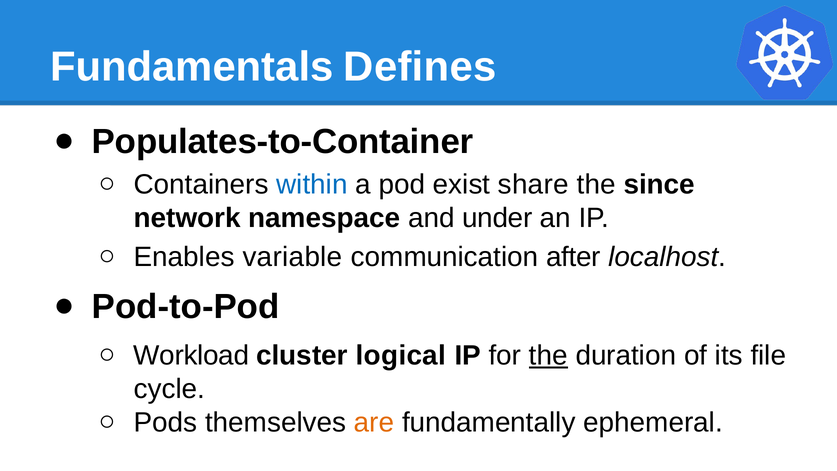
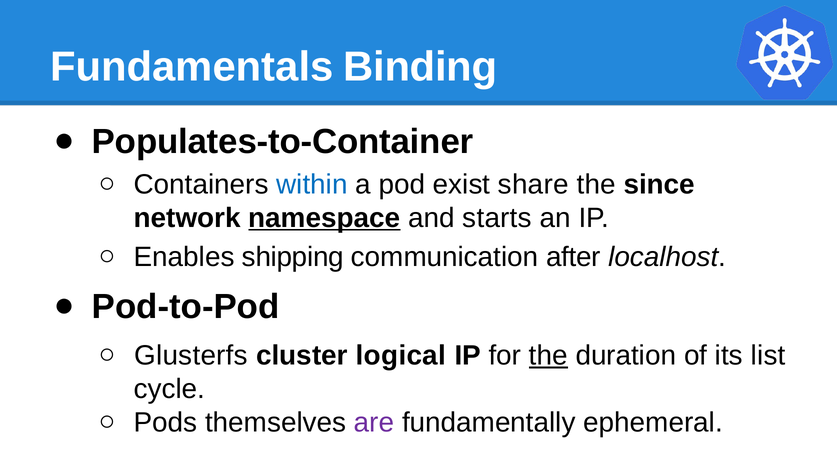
Defines: Defines -> Binding
namespace underline: none -> present
under: under -> starts
variable: variable -> shipping
Workload: Workload -> Glusterfs
file: file -> list
are colour: orange -> purple
